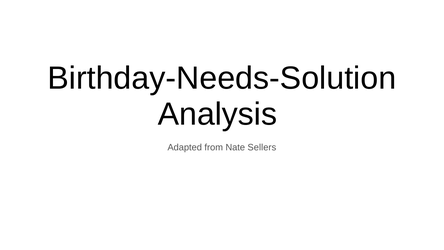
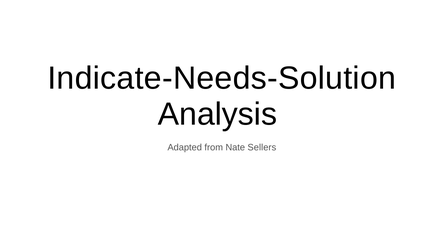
Birthday-Needs-Solution: Birthday-Needs-Solution -> Indicate-Needs-Solution
